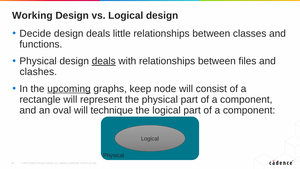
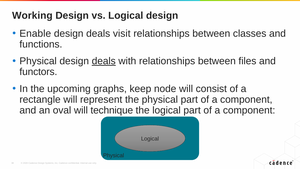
Decide: Decide -> Enable
little: little -> visit
clashes: clashes -> functors
upcoming underline: present -> none
